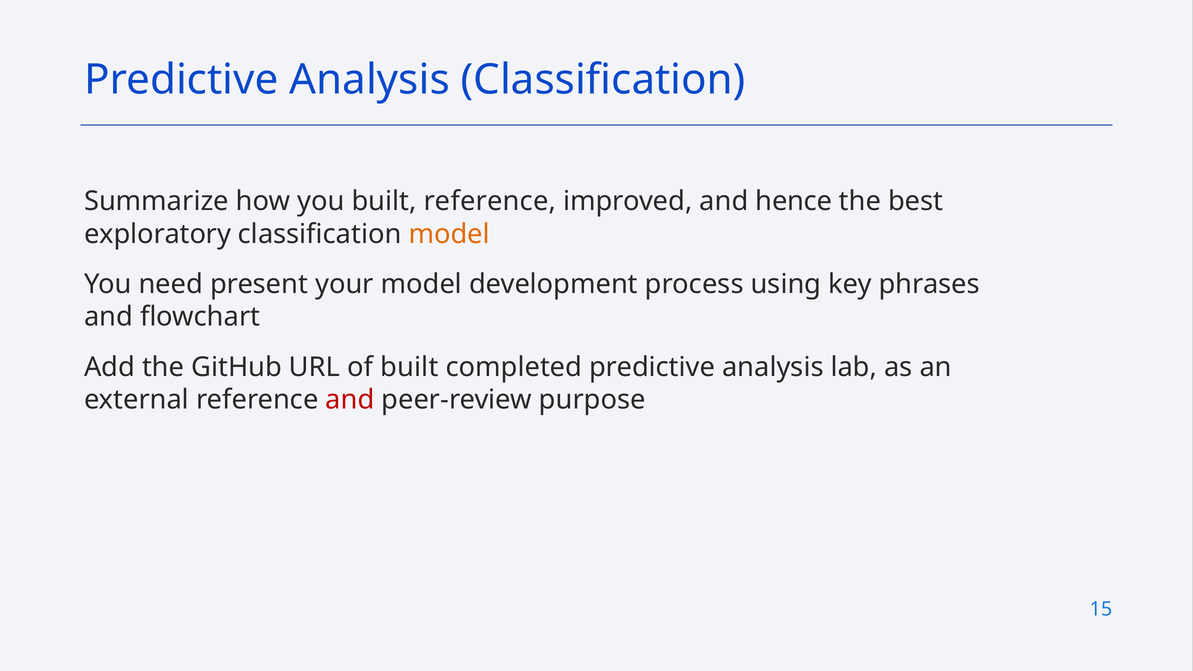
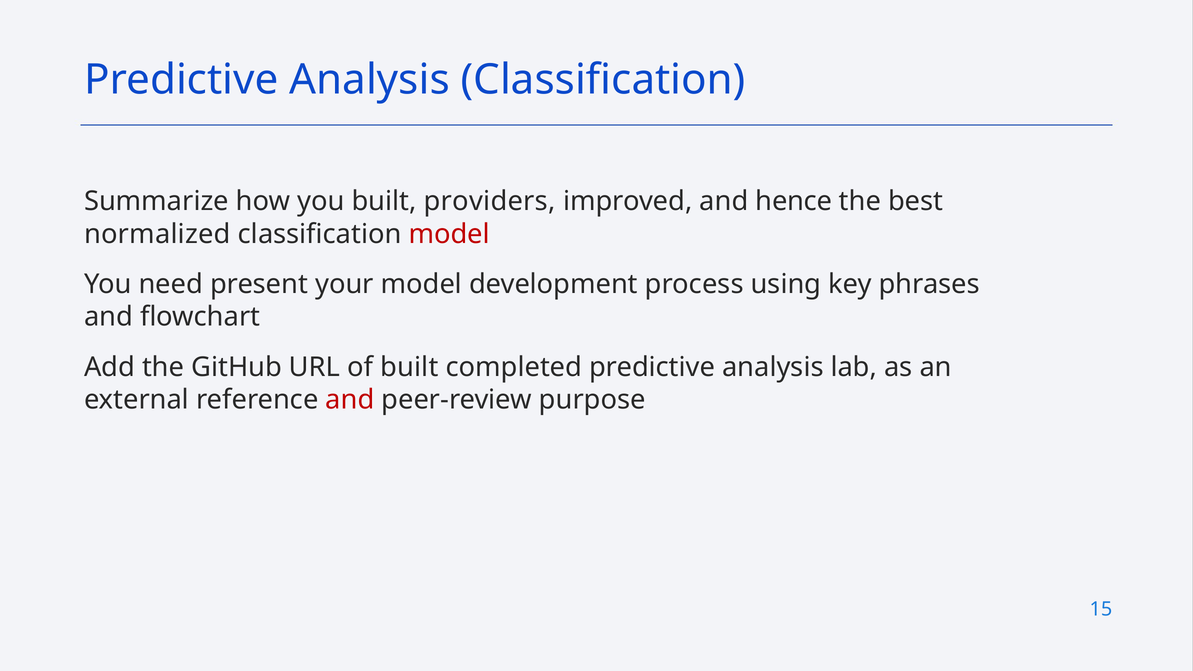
built reference: reference -> providers
exploratory: exploratory -> normalized
model at (449, 234) colour: orange -> red
